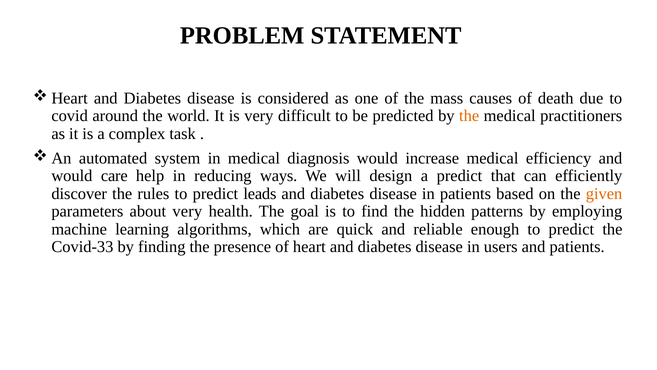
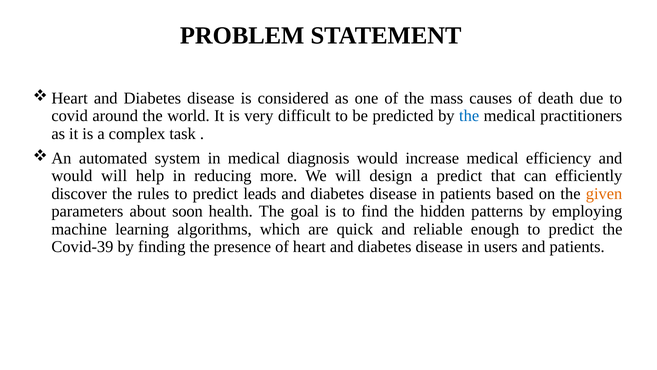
the at (469, 116) colour: orange -> blue
would care: care -> will
ways: ways -> more
about very: very -> soon
Covid-33: Covid-33 -> Covid-39
